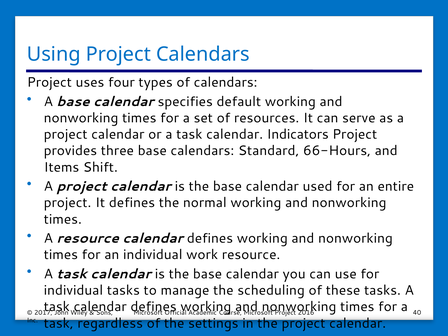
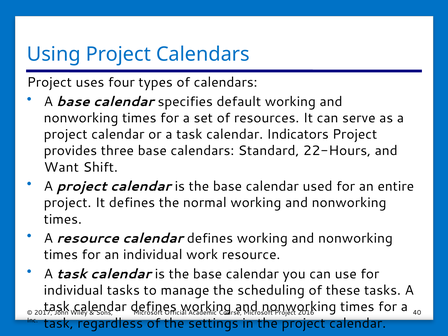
66-Hours: 66-Hours -> 22-Hours
Items: Items -> Want
